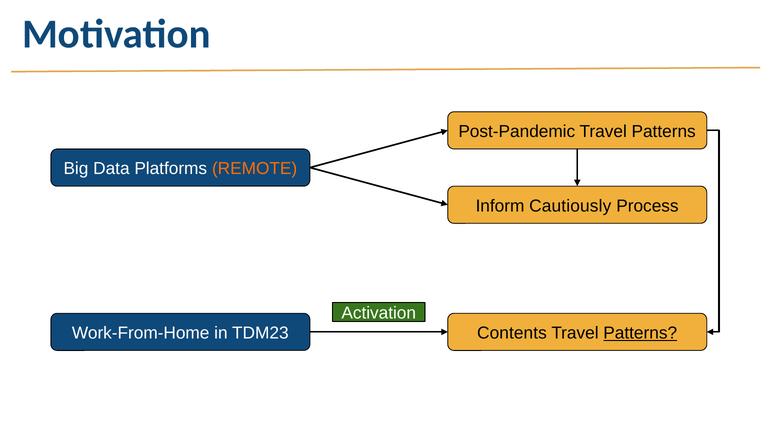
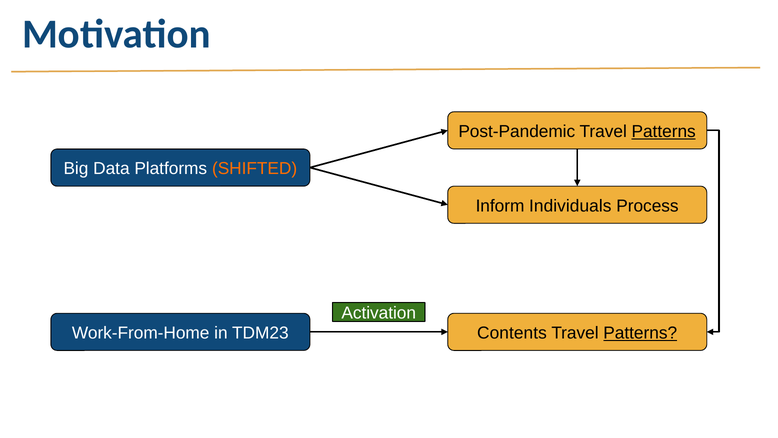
Patterns at (664, 131) underline: none -> present
REMOTE: REMOTE -> SHIFTED
Cautiously: Cautiously -> Individuals
